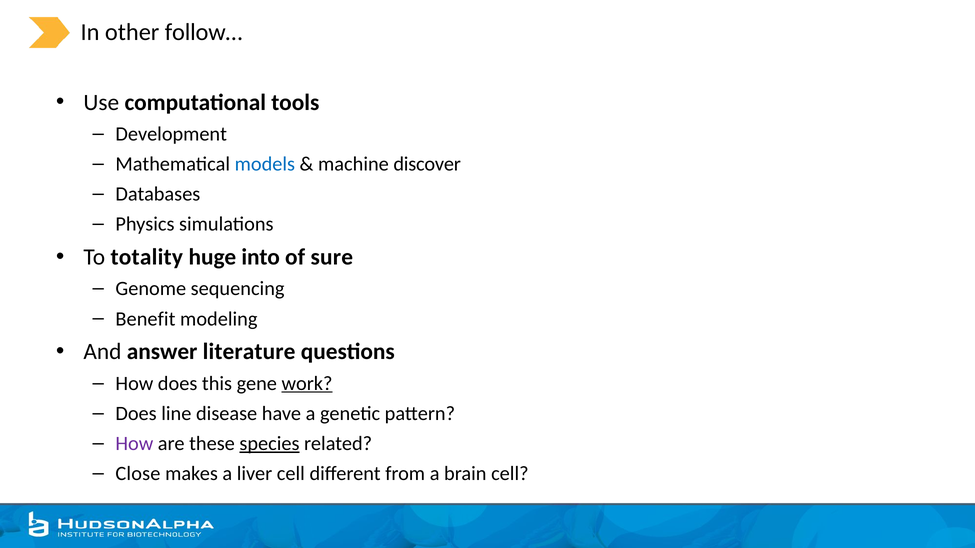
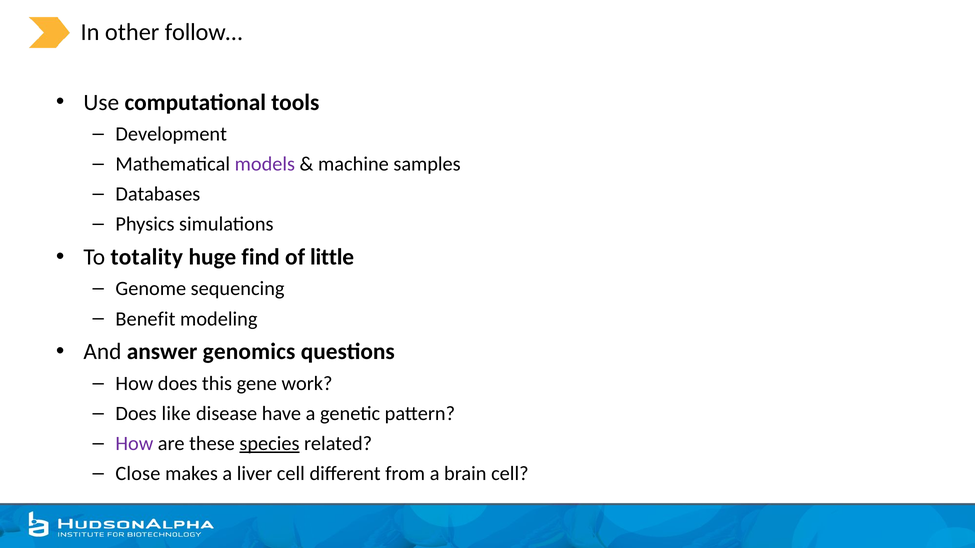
models colour: blue -> purple
discover: discover -> samples
into: into -> find
sure: sure -> little
literature: literature -> genomics
work underline: present -> none
line: line -> like
